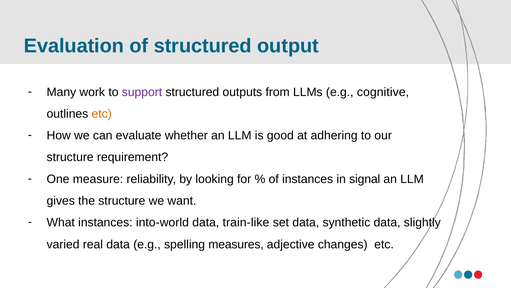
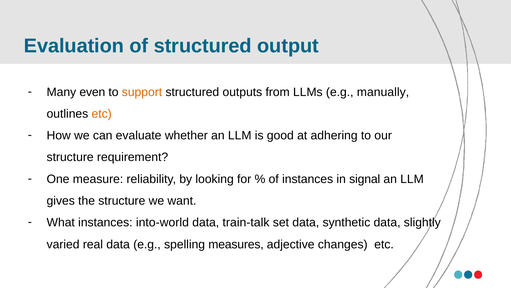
work: work -> even
support colour: purple -> orange
cognitive: cognitive -> manually
train-like: train-like -> train-talk
